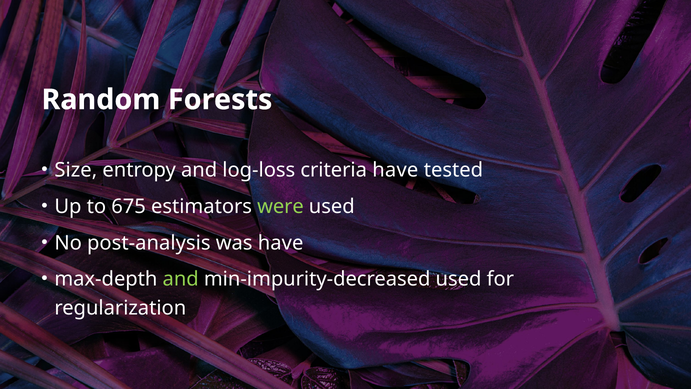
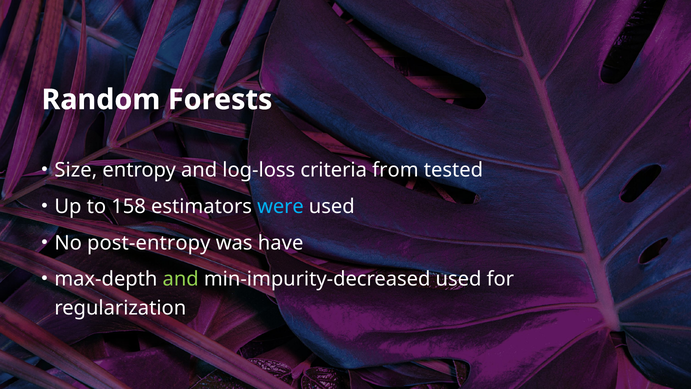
criteria have: have -> from
675: 675 -> 158
were colour: light green -> light blue
post-analysis: post-analysis -> post-entropy
